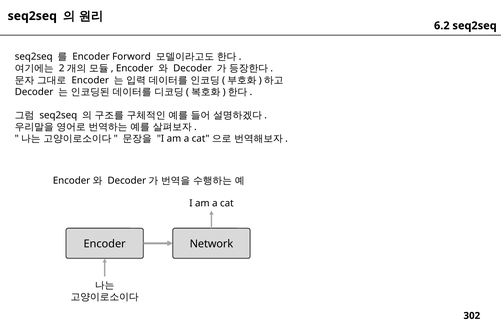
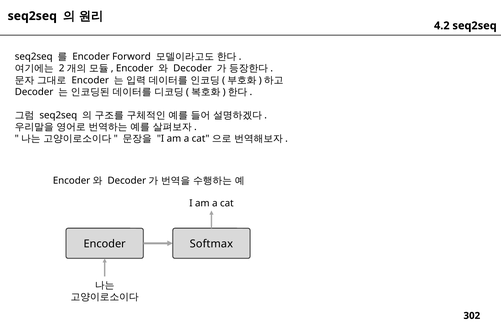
6.2: 6.2 -> 4.2
Network: Network -> Softmax
